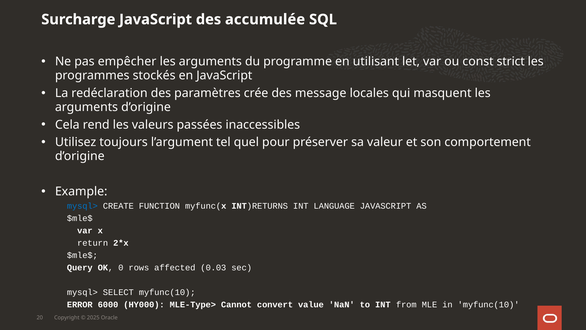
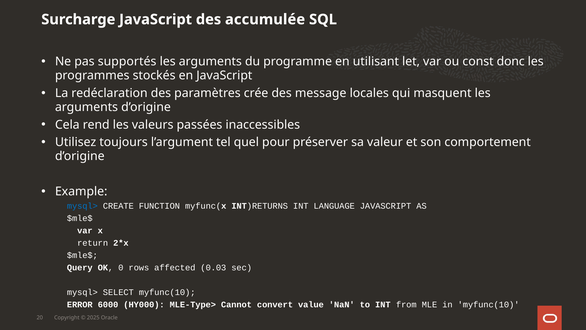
empêcher: empêcher -> supportés
strict: strict -> donc
